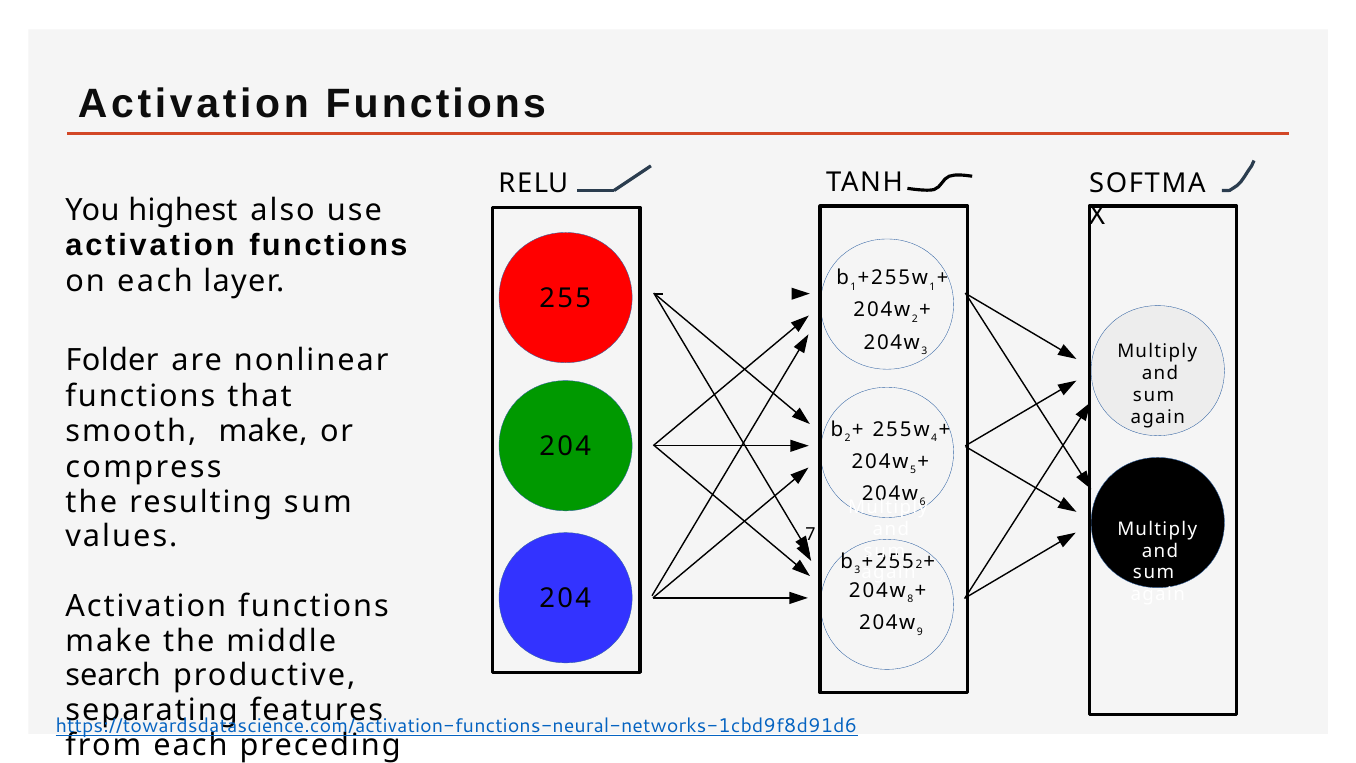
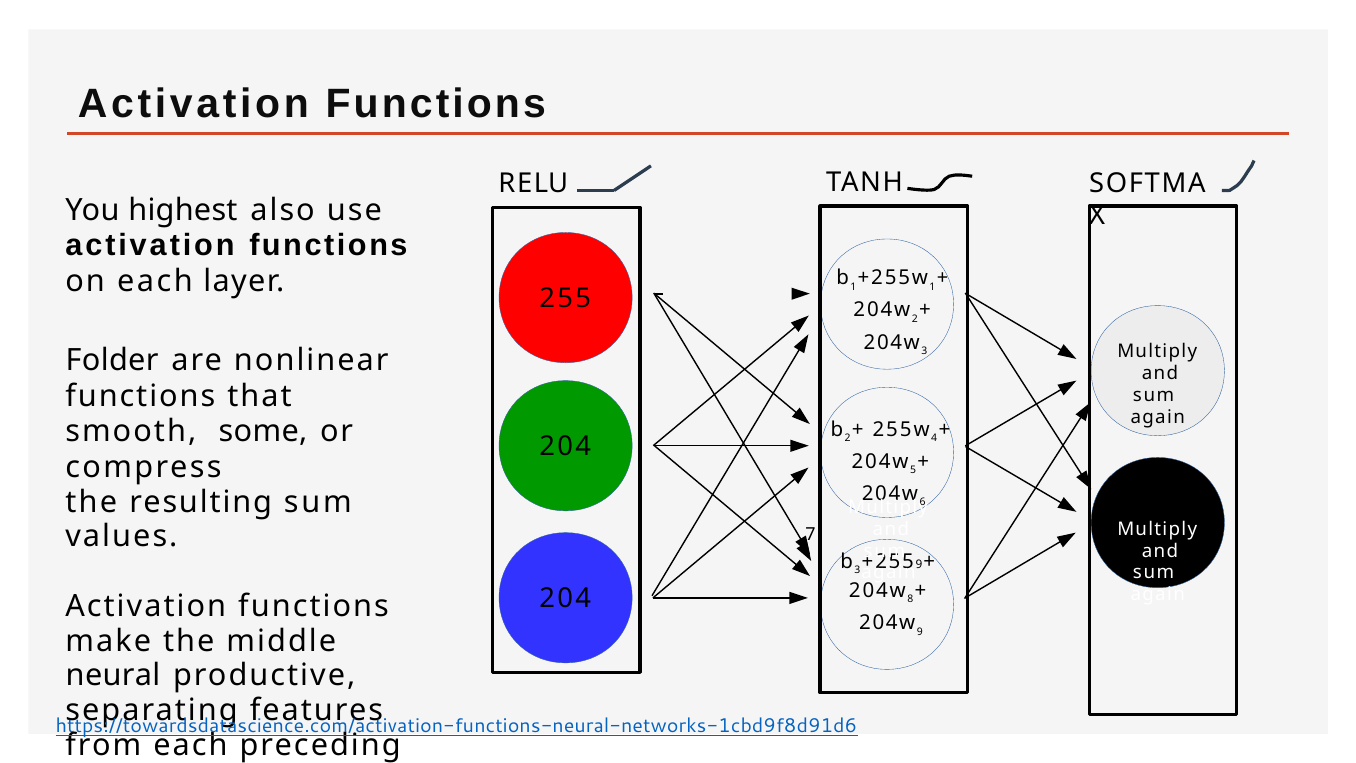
smooth make: make -> some
2 at (919, 564): 2 -> 9
search: search -> neural
